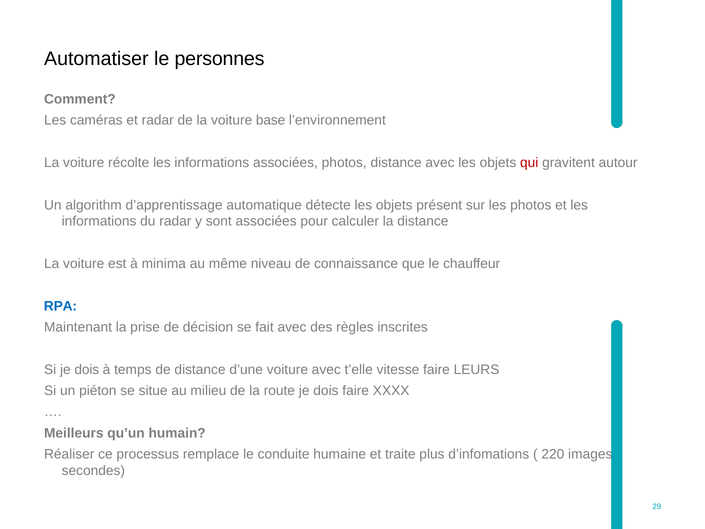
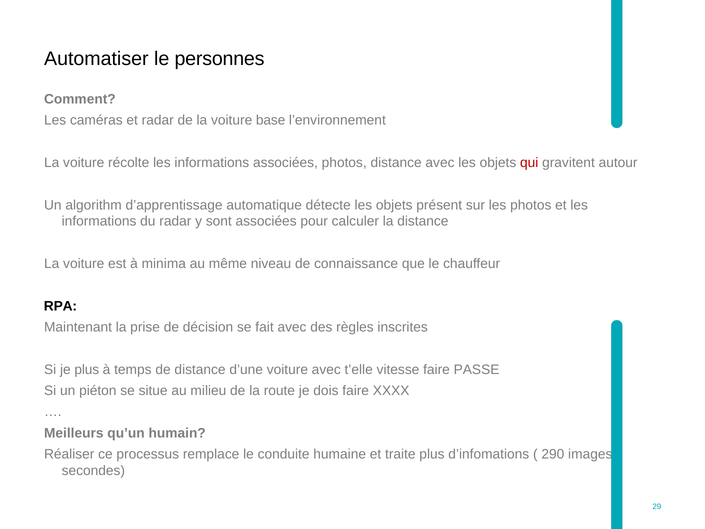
RPA colour: blue -> black
Si je dois: dois -> plus
LEURS: LEURS -> PASSE
220: 220 -> 290
